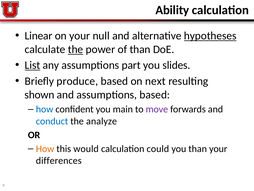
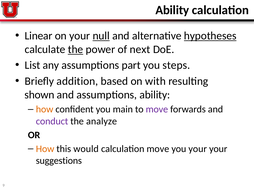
null underline: none -> present
of than: than -> next
List underline: present -> none
slides: slides -> steps
produce: produce -> addition
next: next -> with
assumptions based: based -> ability
how at (45, 109) colour: blue -> orange
conduct colour: blue -> purple
calculation could: could -> move
you than: than -> your
differences: differences -> suggestions
